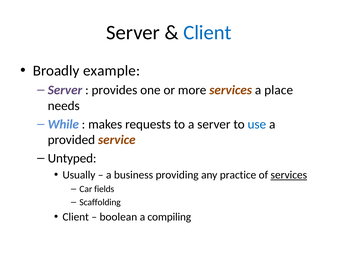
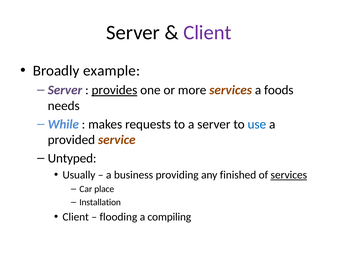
Client at (207, 33) colour: blue -> purple
provides underline: none -> present
place: place -> foods
practice: practice -> finished
fields: fields -> place
Scaffolding: Scaffolding -> Installation
boolean: boolean -> flooding
